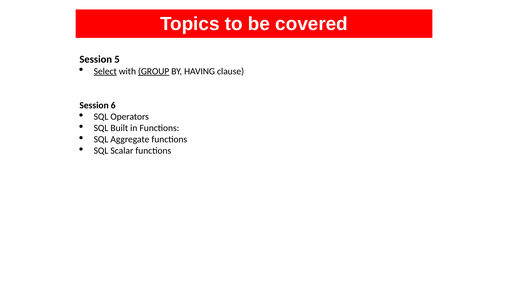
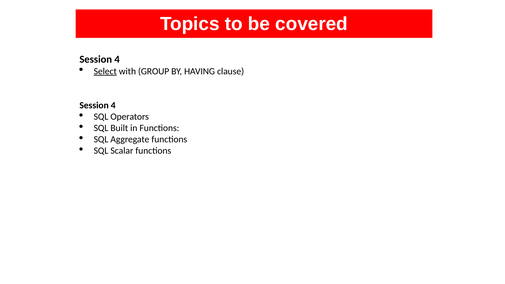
5 at (117, 59): 5 -> 4
GROUP underline: present -> none
6 at (113, 105): 6 -> 4
